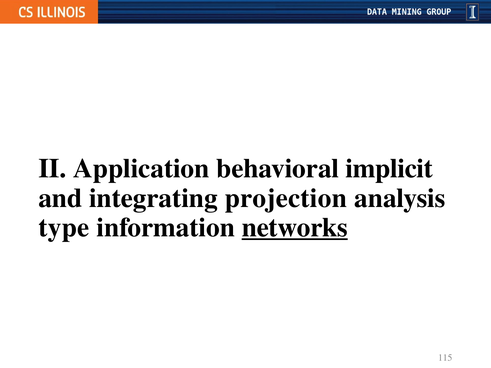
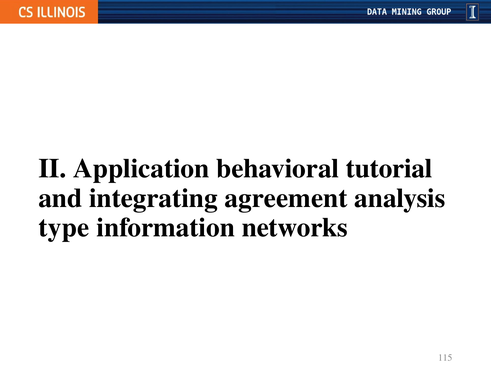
implicit: implicit -> tutorial
projection: projection -> agreement
networks underline: present -> none
